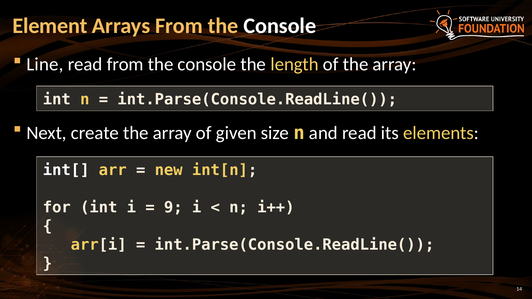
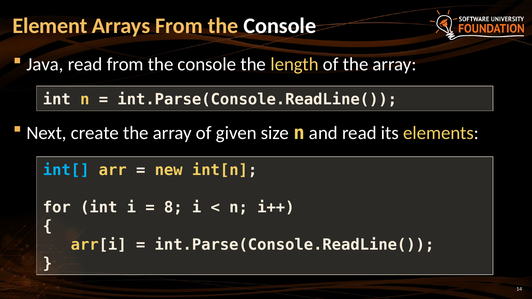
Line: Line -> Java
int[ colour: white -> light blue
9: 9 -> 8
